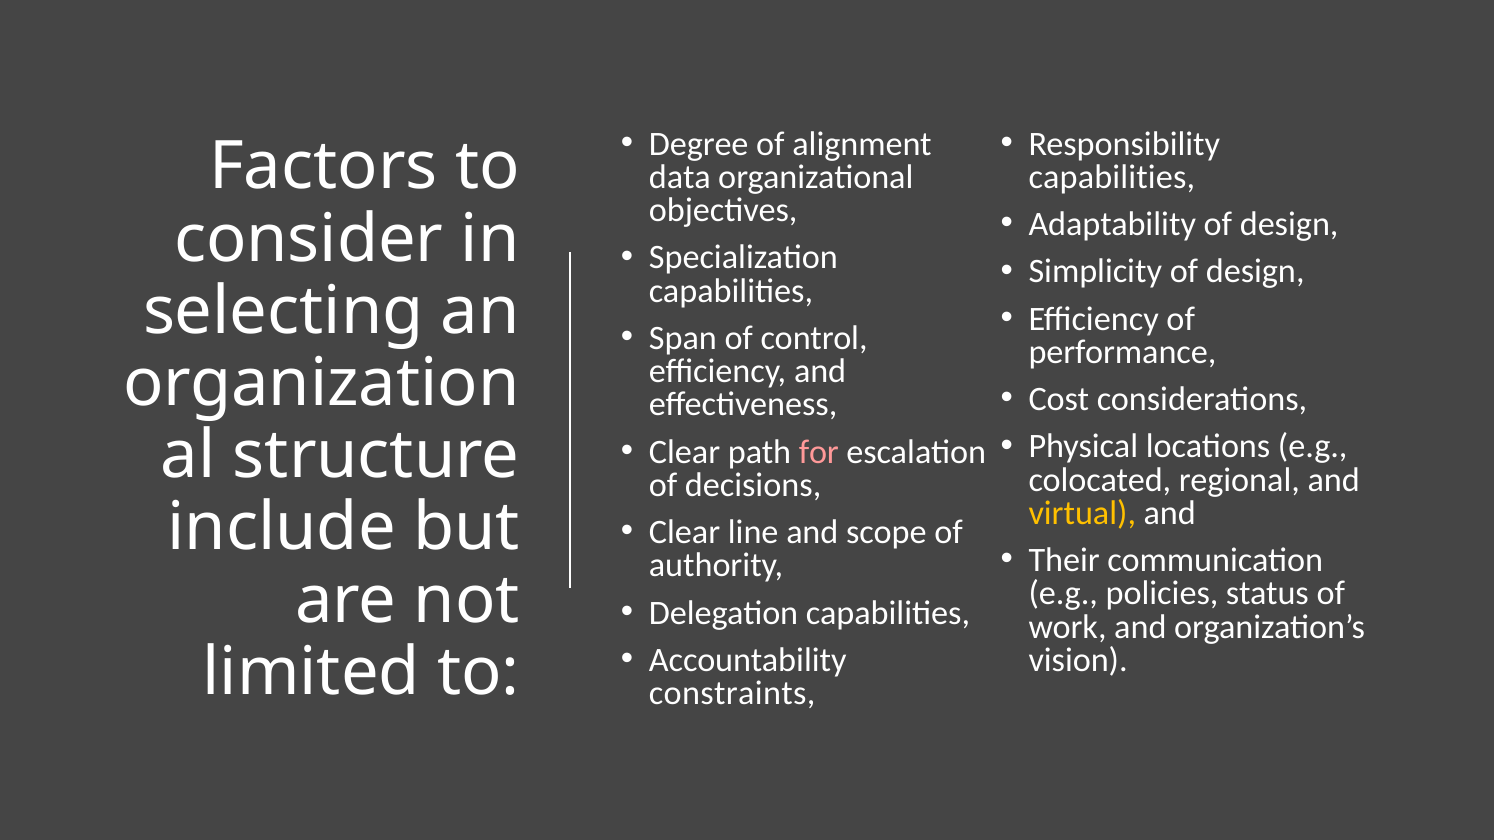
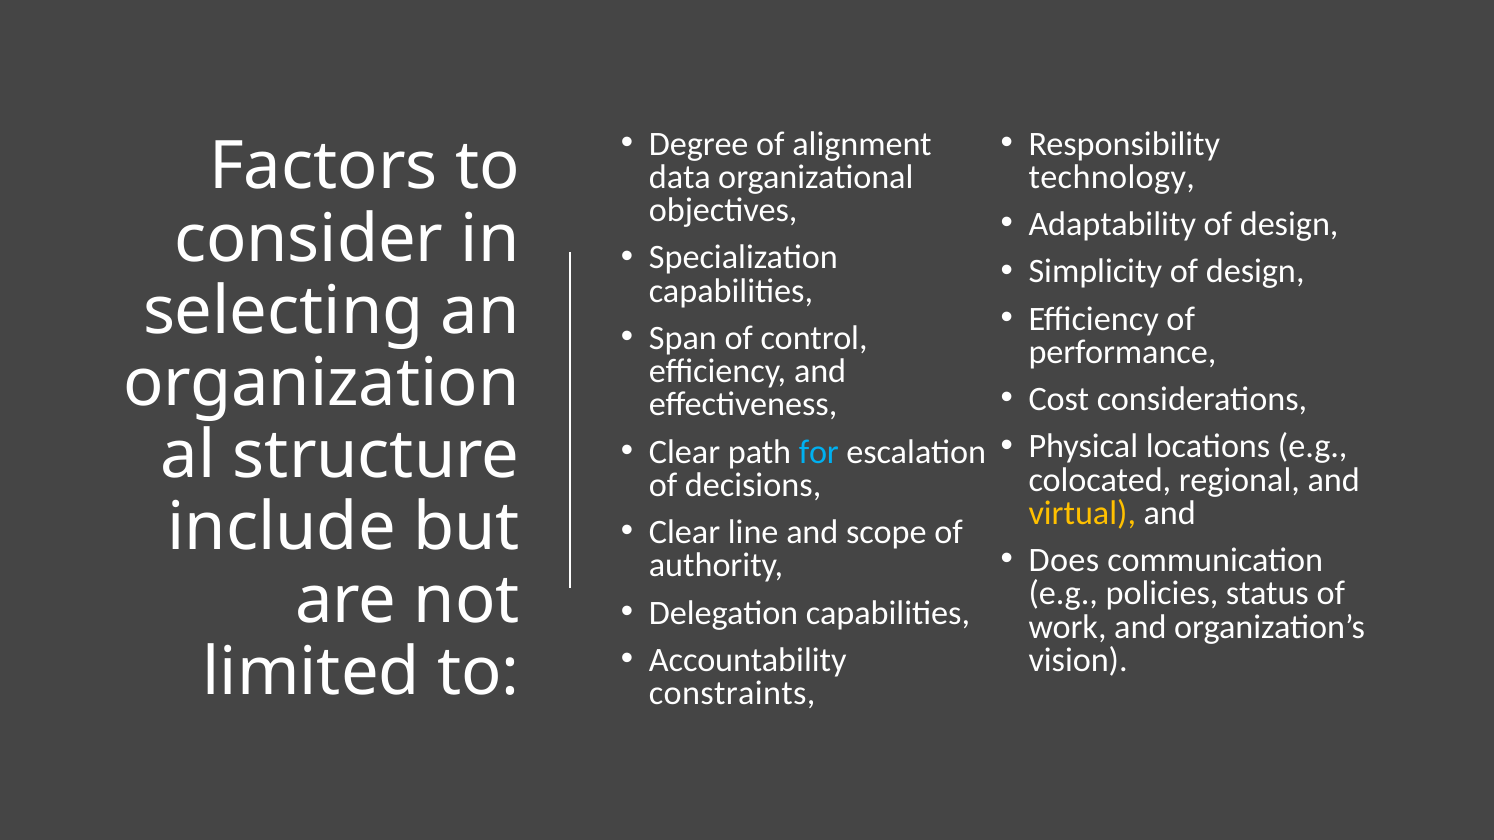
capabilities at (1112, 177): capabilities -> technology
for colour: pink -> light blue
Their: Their -> Does
